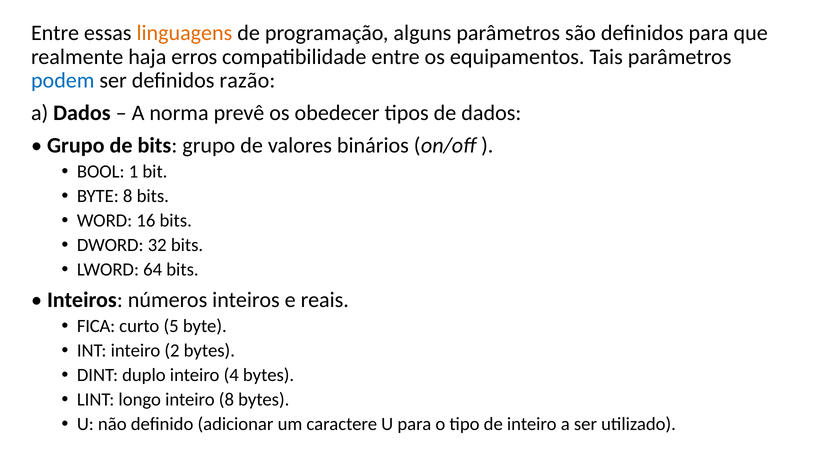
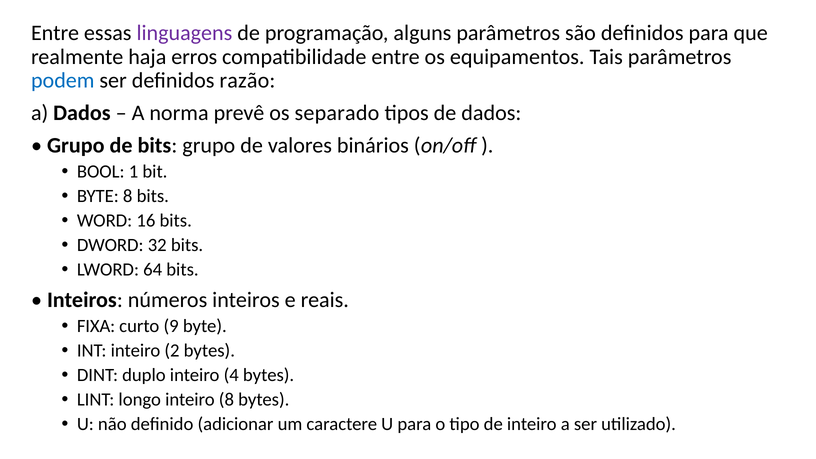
linguagens colour: orange -> purple
obedecer: obedecer -> separado
FICA: FICA -> FIXA
5: 5 -> 9
